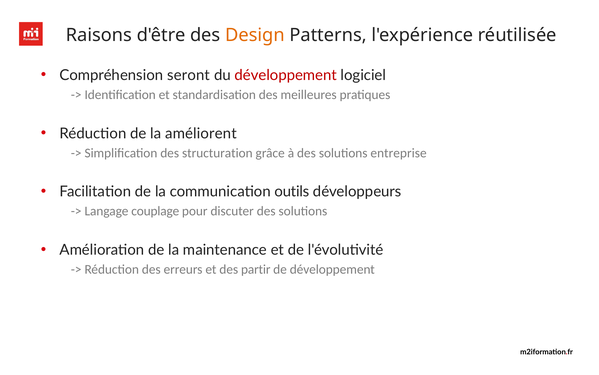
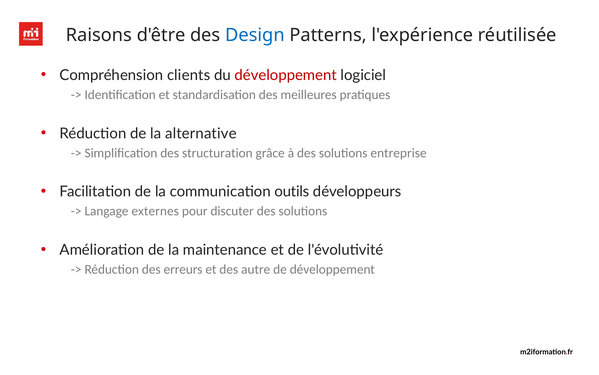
Design colour: orange -> blue
seront: seront -> clients
améliorent: améliorent -> alternative
couplage: couplage -> externes
partir: partir -> autre
